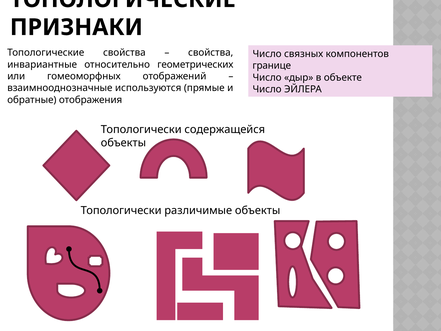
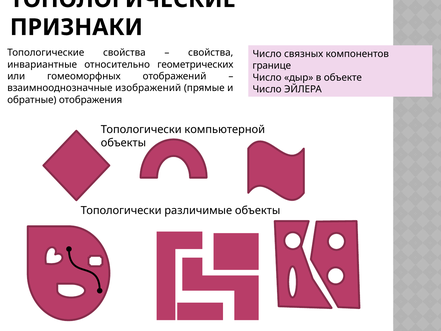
используются: используются -> изображений
содержащейся: содержащейся -> компьютерной
